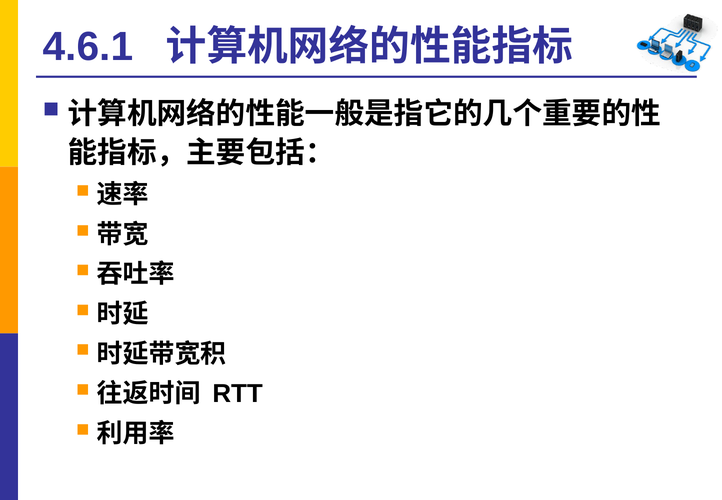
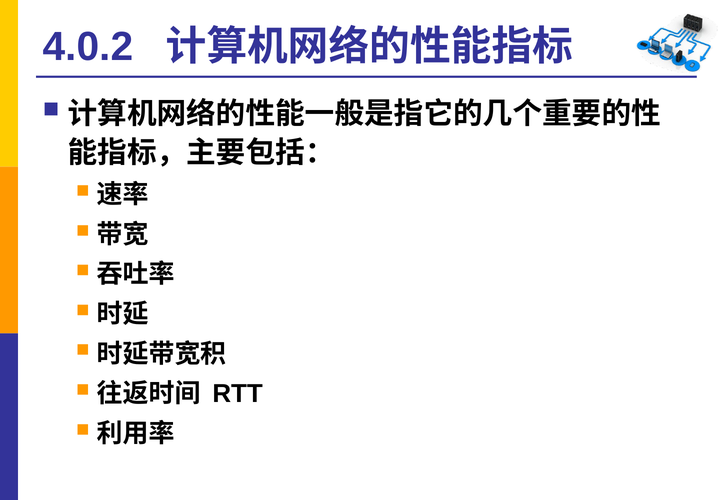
4.6.1: 4.6.1 -> 4.0.2
